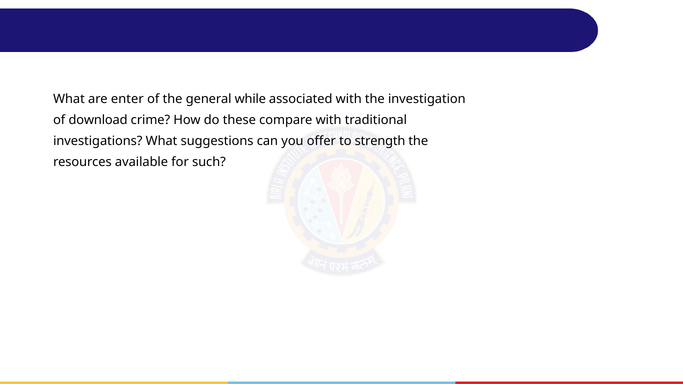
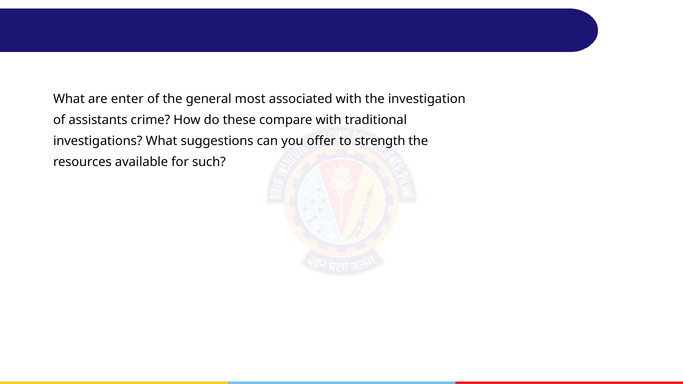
while: while -> most
download: download -> assistants
